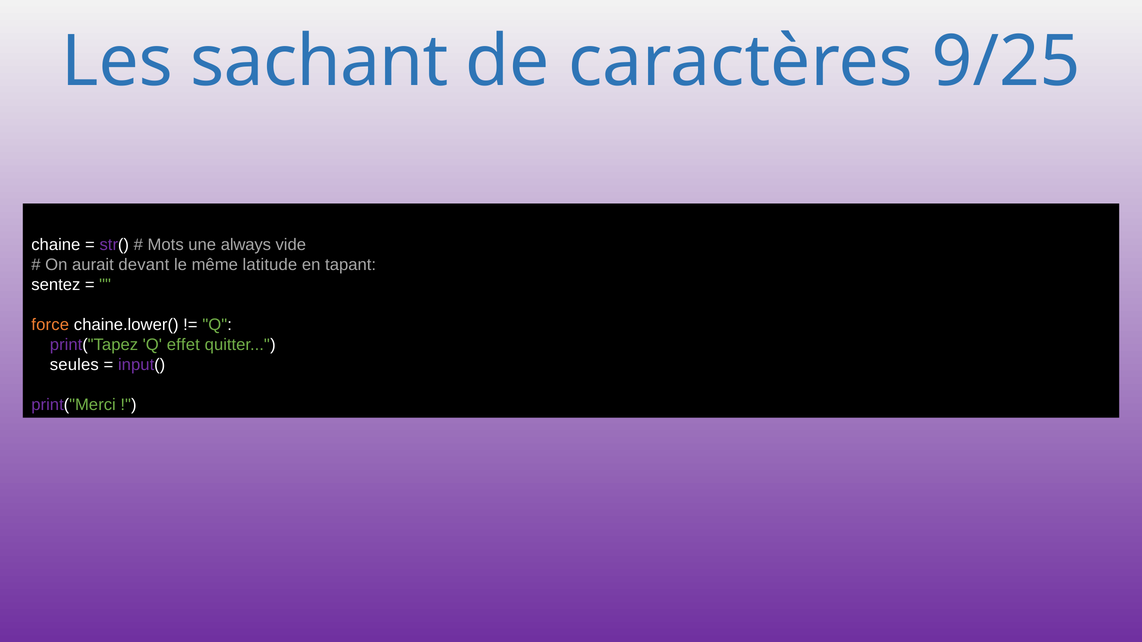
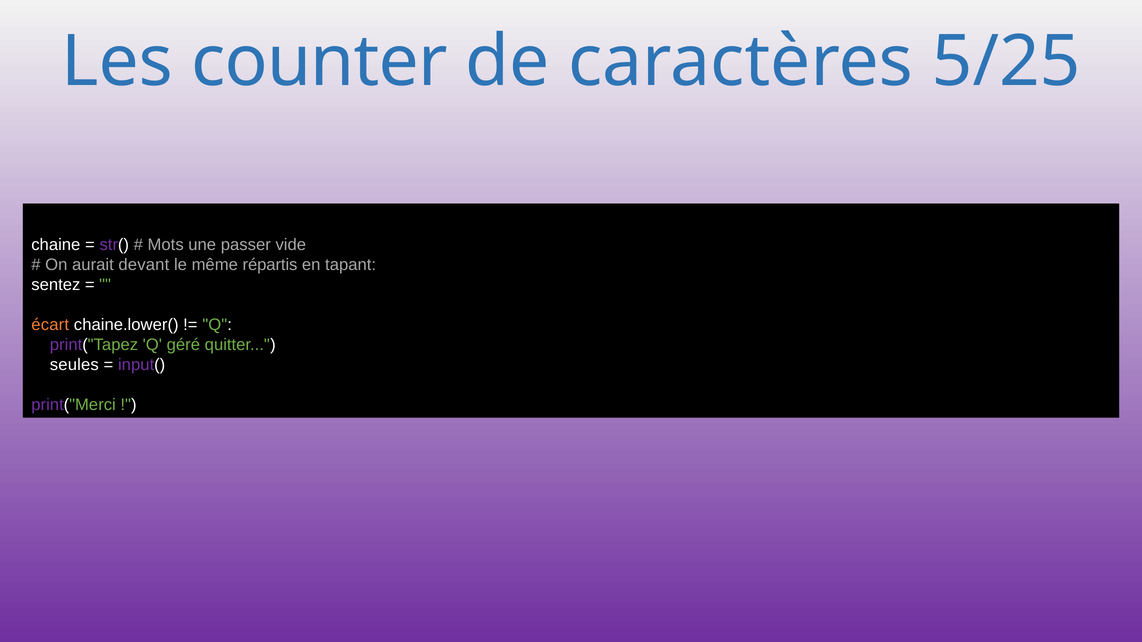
sachant: sachant -> counter
9/25: 9/25 -> 5/25
always: always -> passer
latitude: latitude -> répartis
force: force -> écart
effet: effet -> géré
